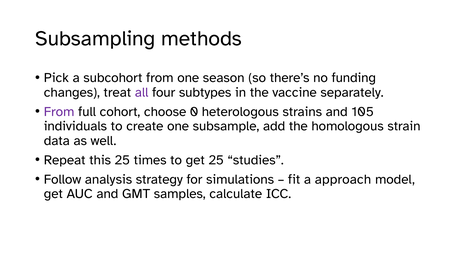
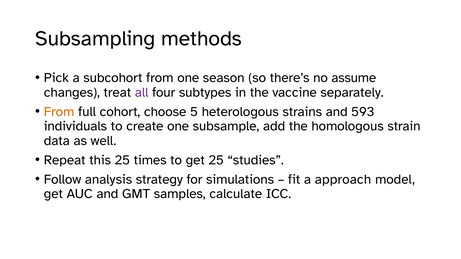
funding: funding -> assume
From at (59, 112) colour: purple -> orange
0: 0 -> 5
105: 105 -> 593
